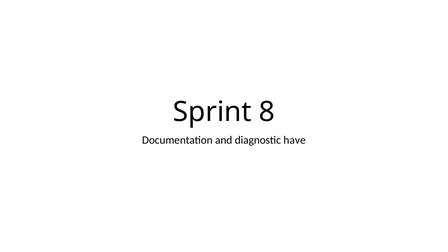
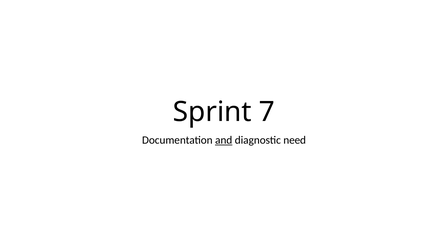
8: 8 -> 7
and underline: none -> present
have: have -> need
